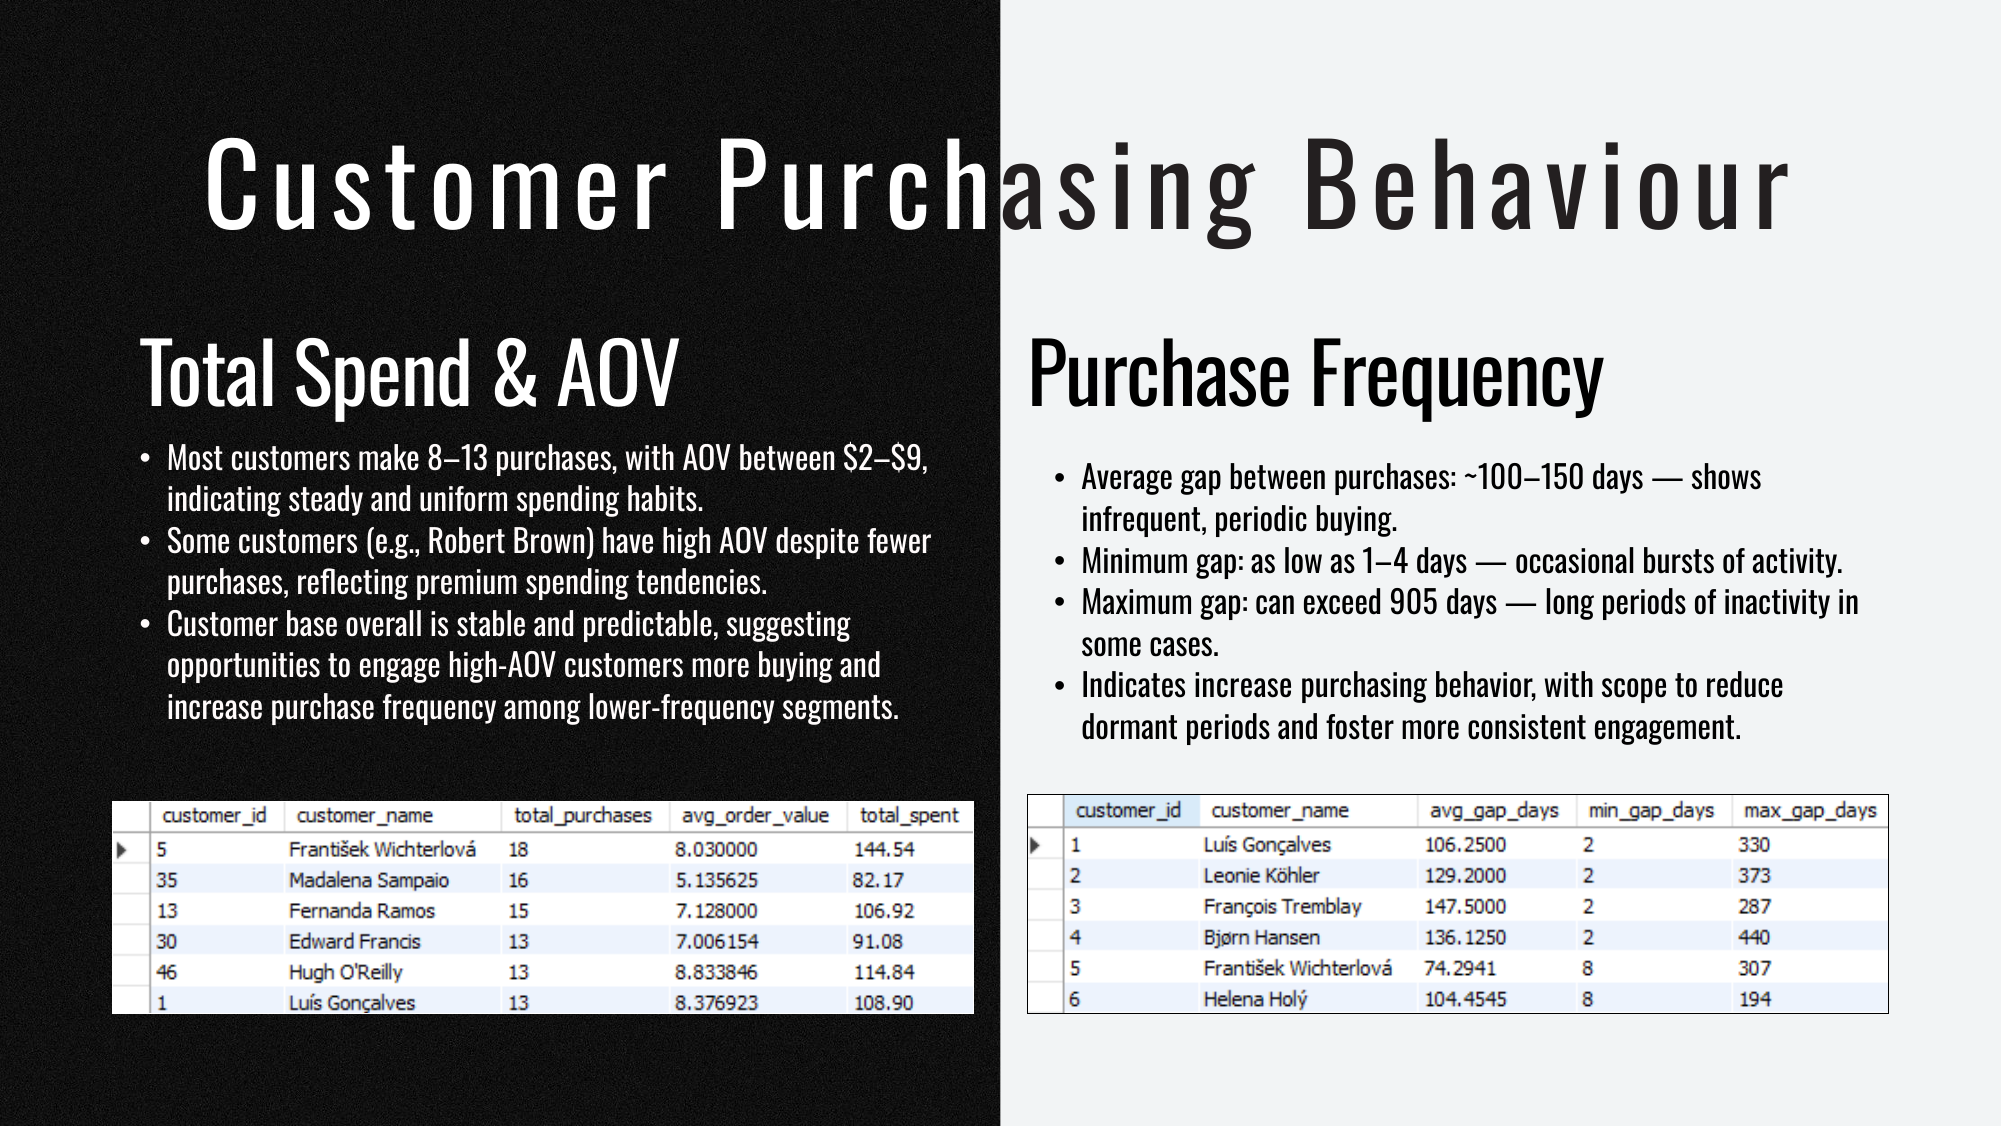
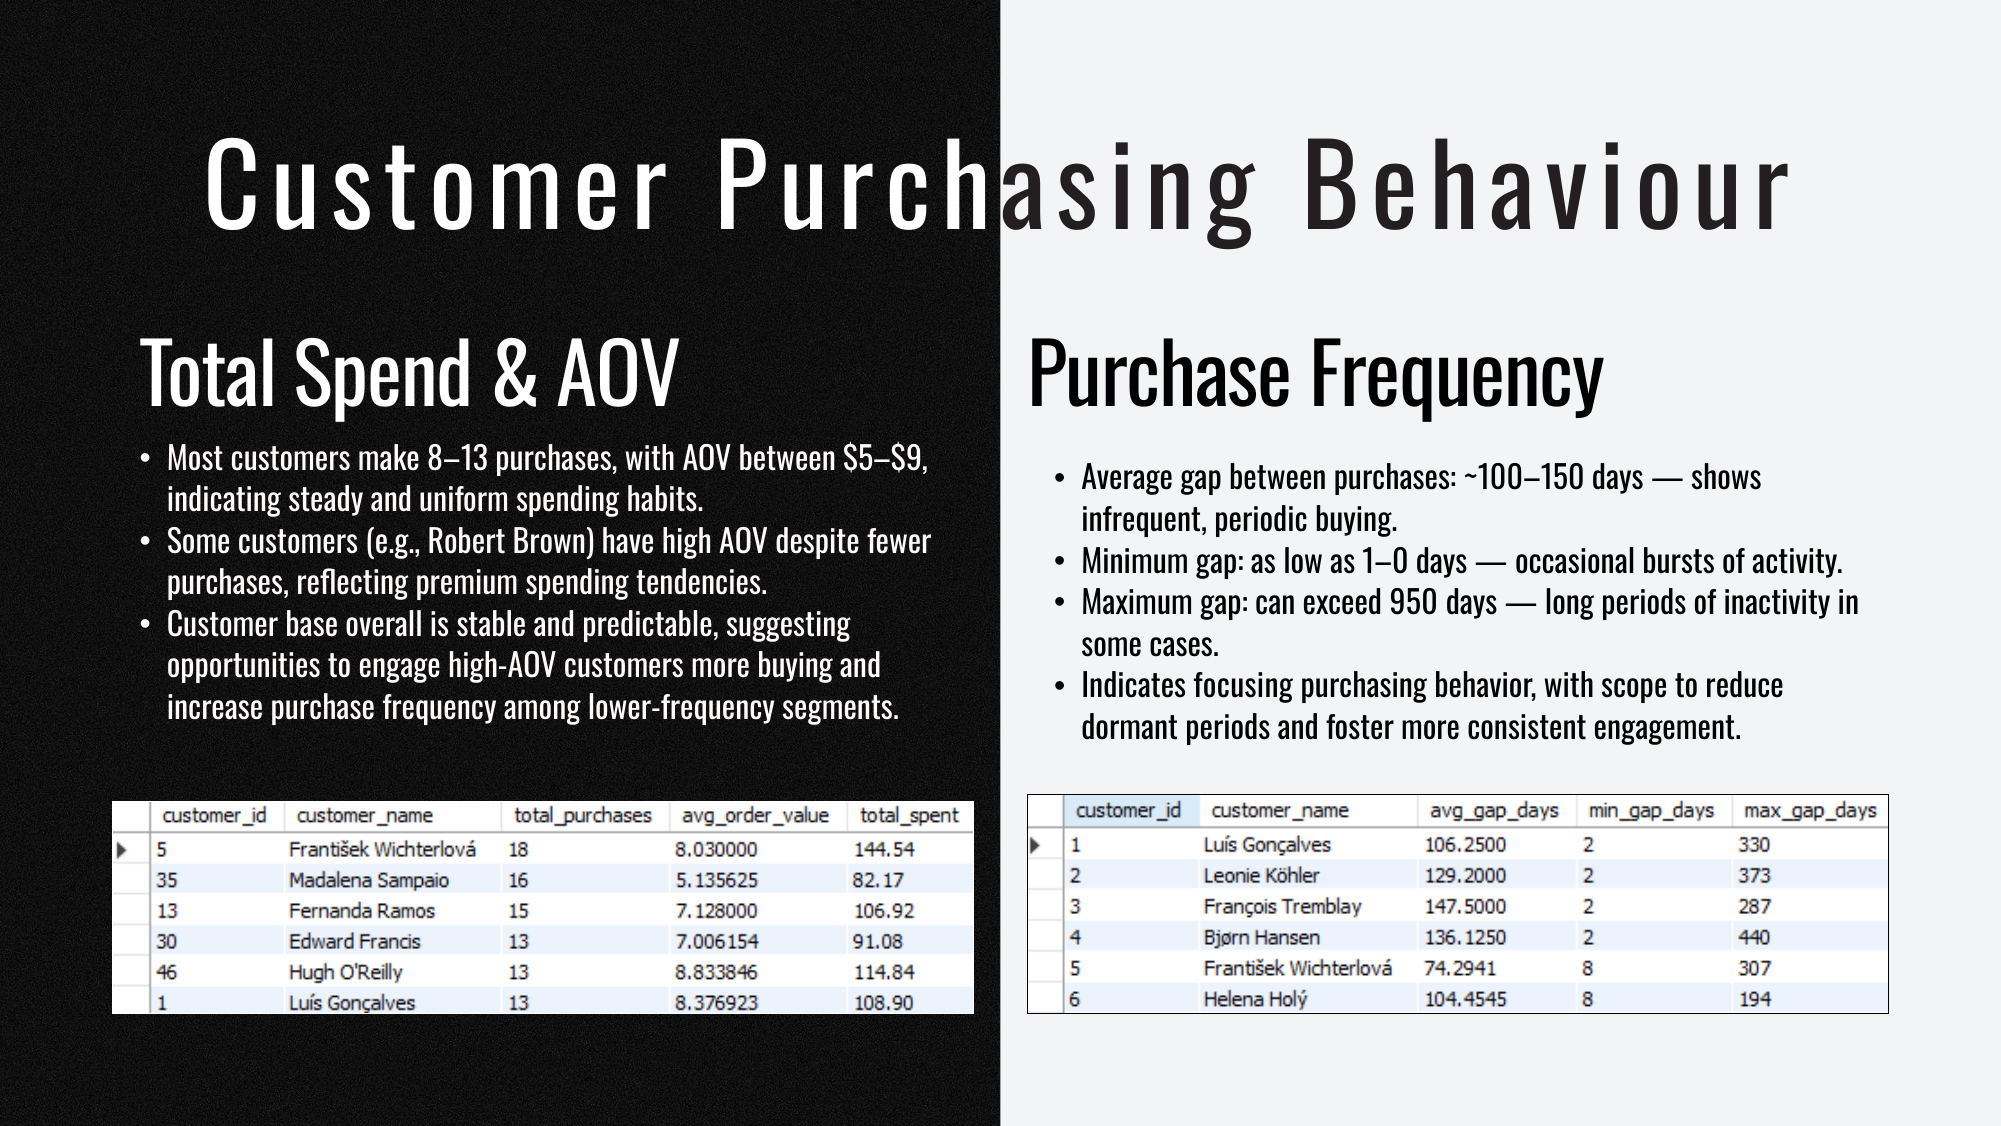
$2–$9: $2–$9 -> $5–$9
1–4: 1–4 -> 1–0
905: 905 -> 950
Indicates increase: increase -> focusing
